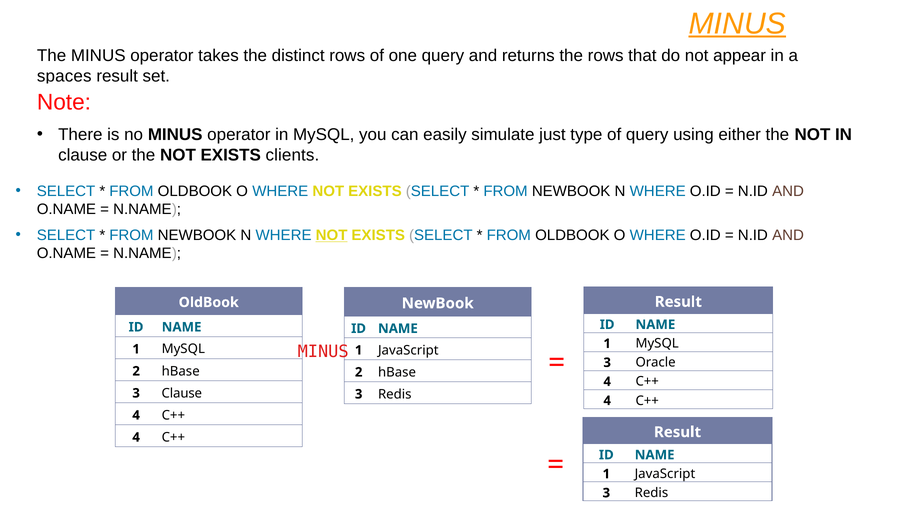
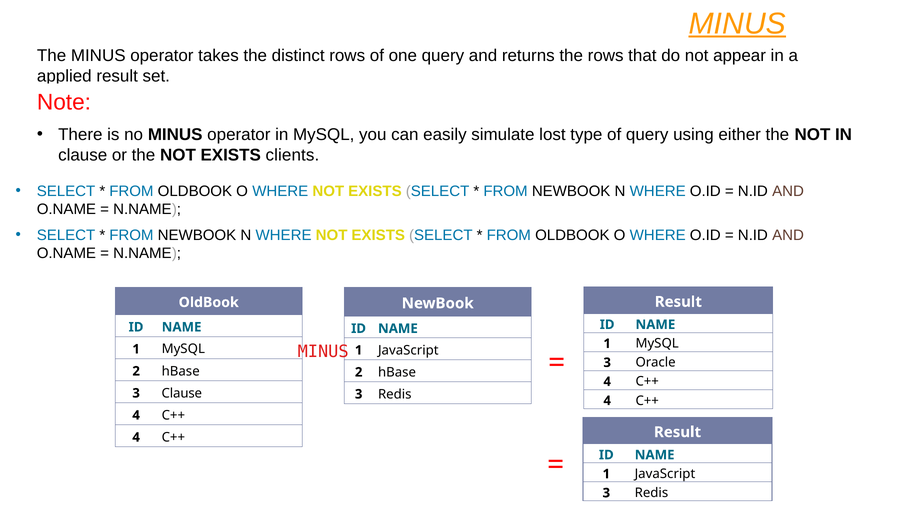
spaces: spaces -> applied
just: just -> lost
NOT at (332, 235) underline: present -> none
